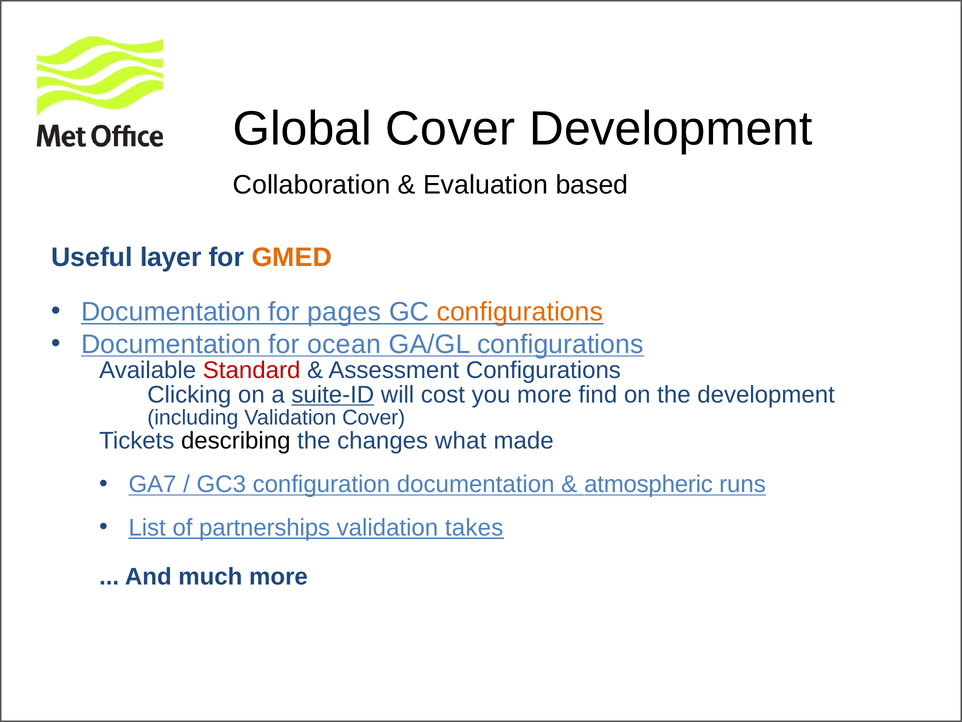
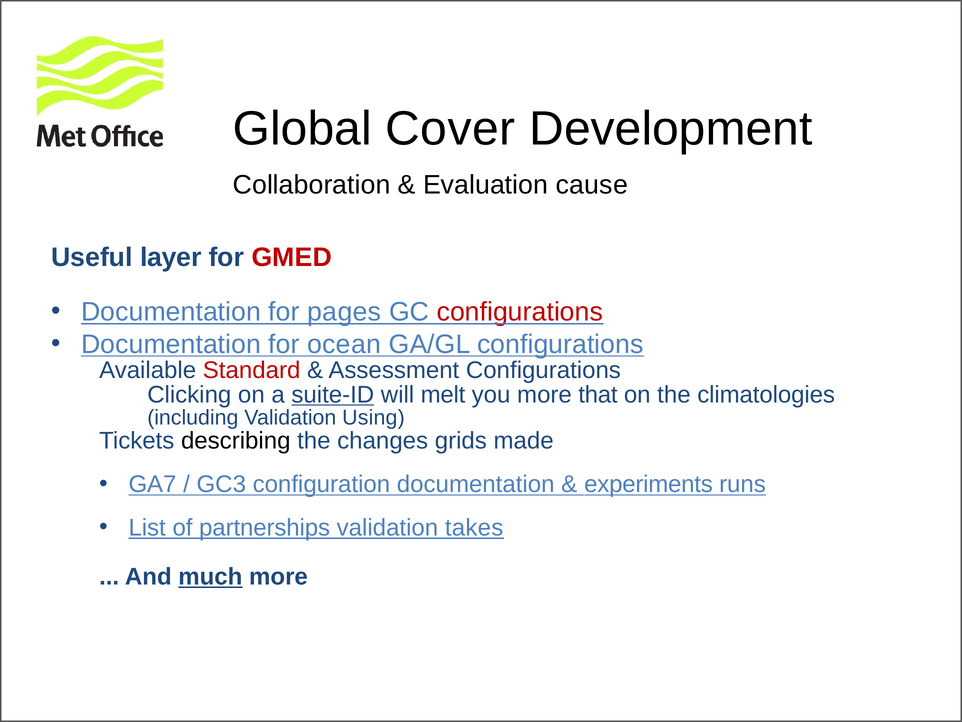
based: based -> cause
GMED colour: orange -> red
configurations at (520, 312) colour: orange -> red
cost: cost -> melt
find: find -> that
the development: development -> climatologies
Validation Cover: Cover -> Using
what: what -> grids
atmospheric: atmospheric -> experiments
much underline: none -> present
